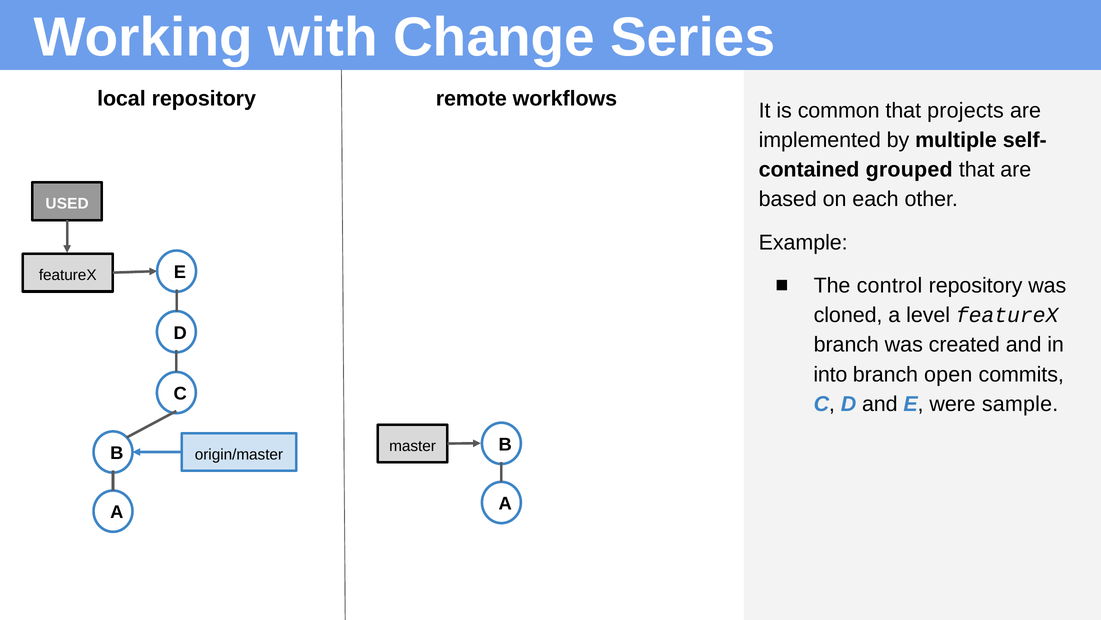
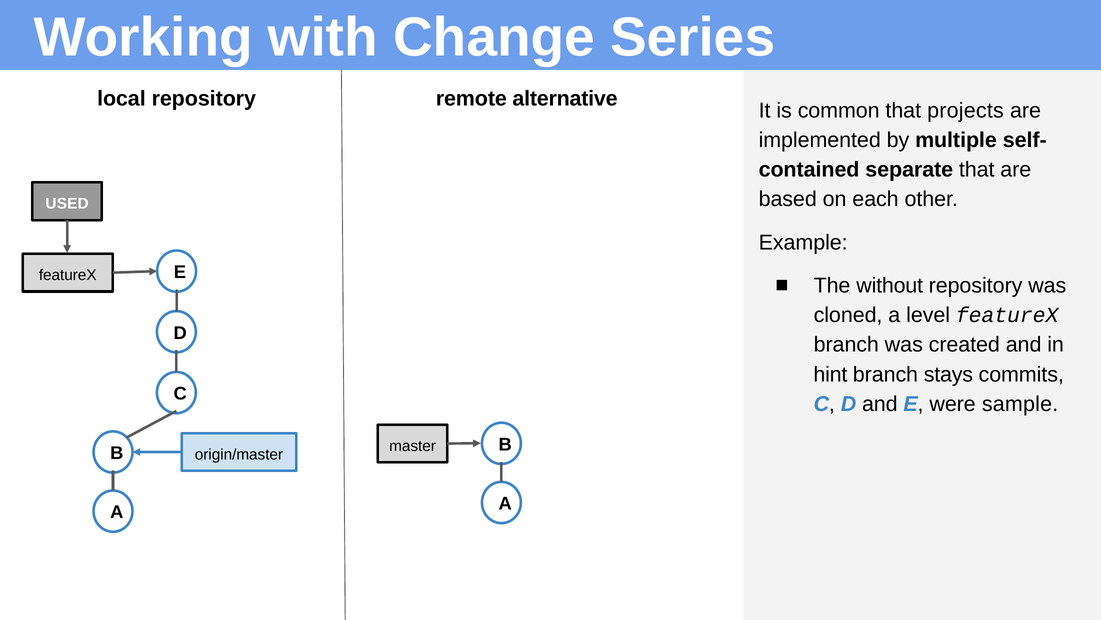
workflows: workflows -> alternative
grouped: grouped -> separate
control: control -> without
into: into -> hint
open: open -> stays
